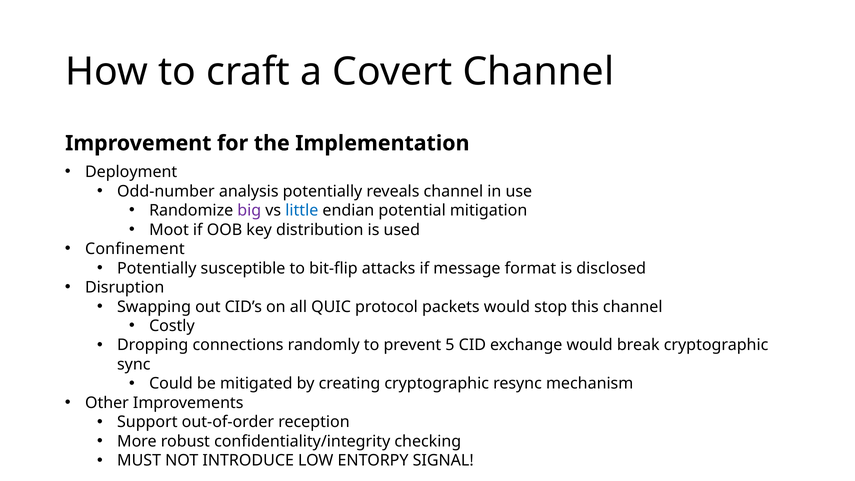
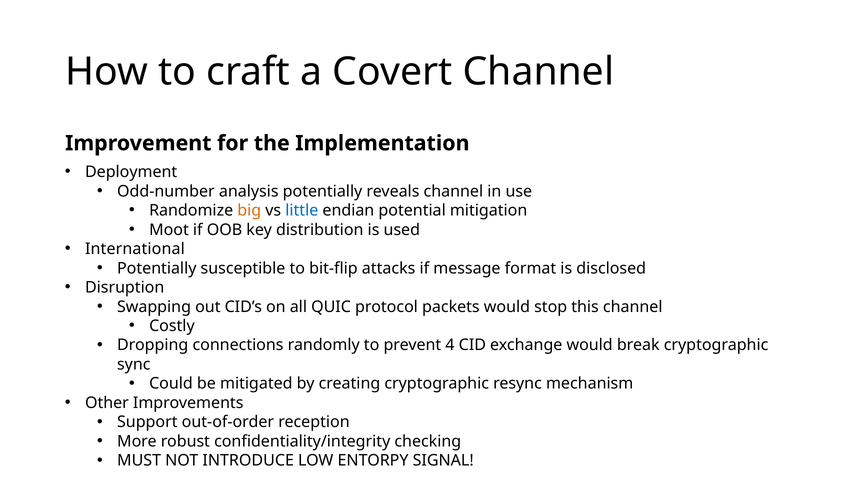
big colour: purple -> orange
Confinement: Confinement -> International
5: 5 -> 4
